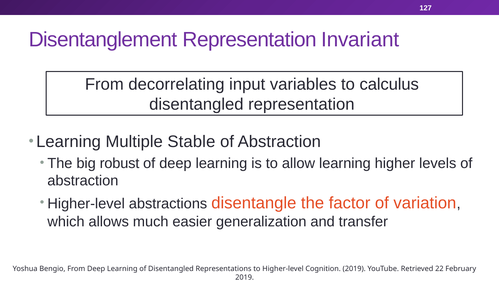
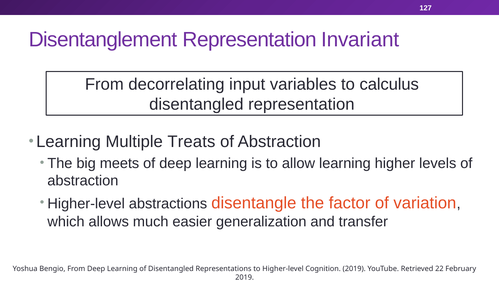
Stable: Stable -> Treats
robust: robust -> meets
